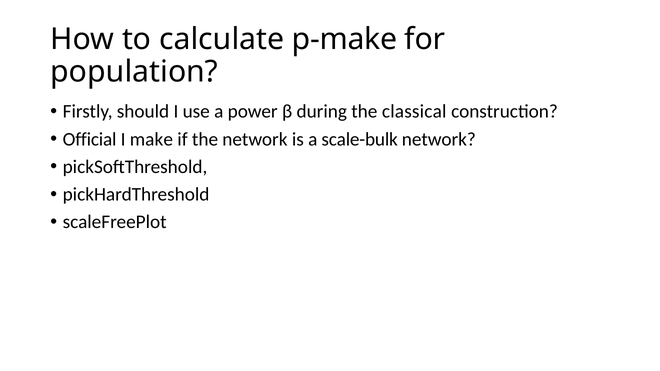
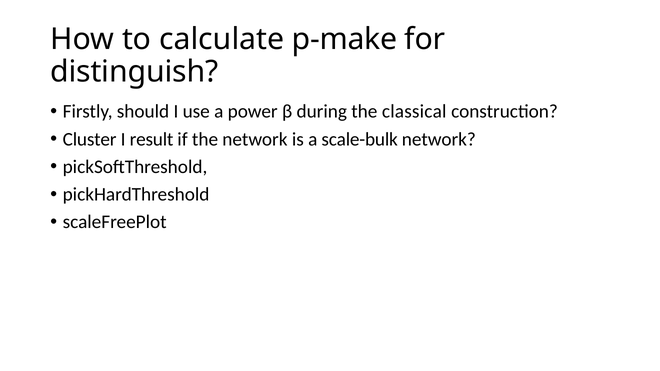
population: population -> distinguish
Official: Official -> Cluster
make: make -> result
